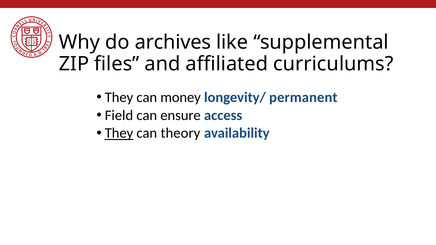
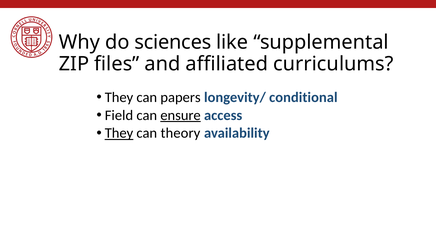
archives: archives -> sciences
money: money -> papers
permanent: permanent -> conditional
ensure underline: none -> present
